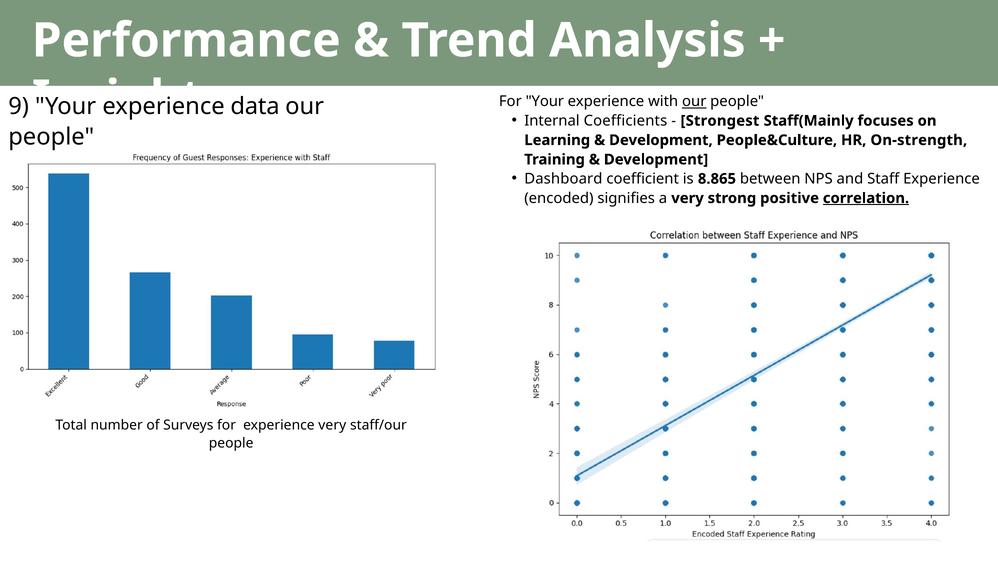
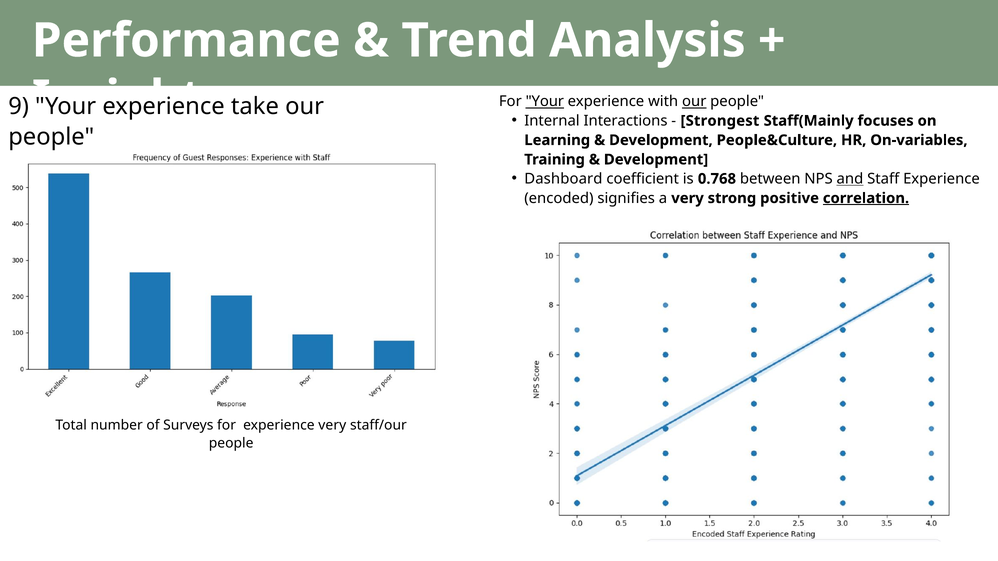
Your at (545, 102) underline: none -> present
data: data -> take
Coefficients: Coefficients -> Interactions
On-strength: On-strength -> On-variables
8.865: 8.865 -> 0.768
and underline: none -> present
